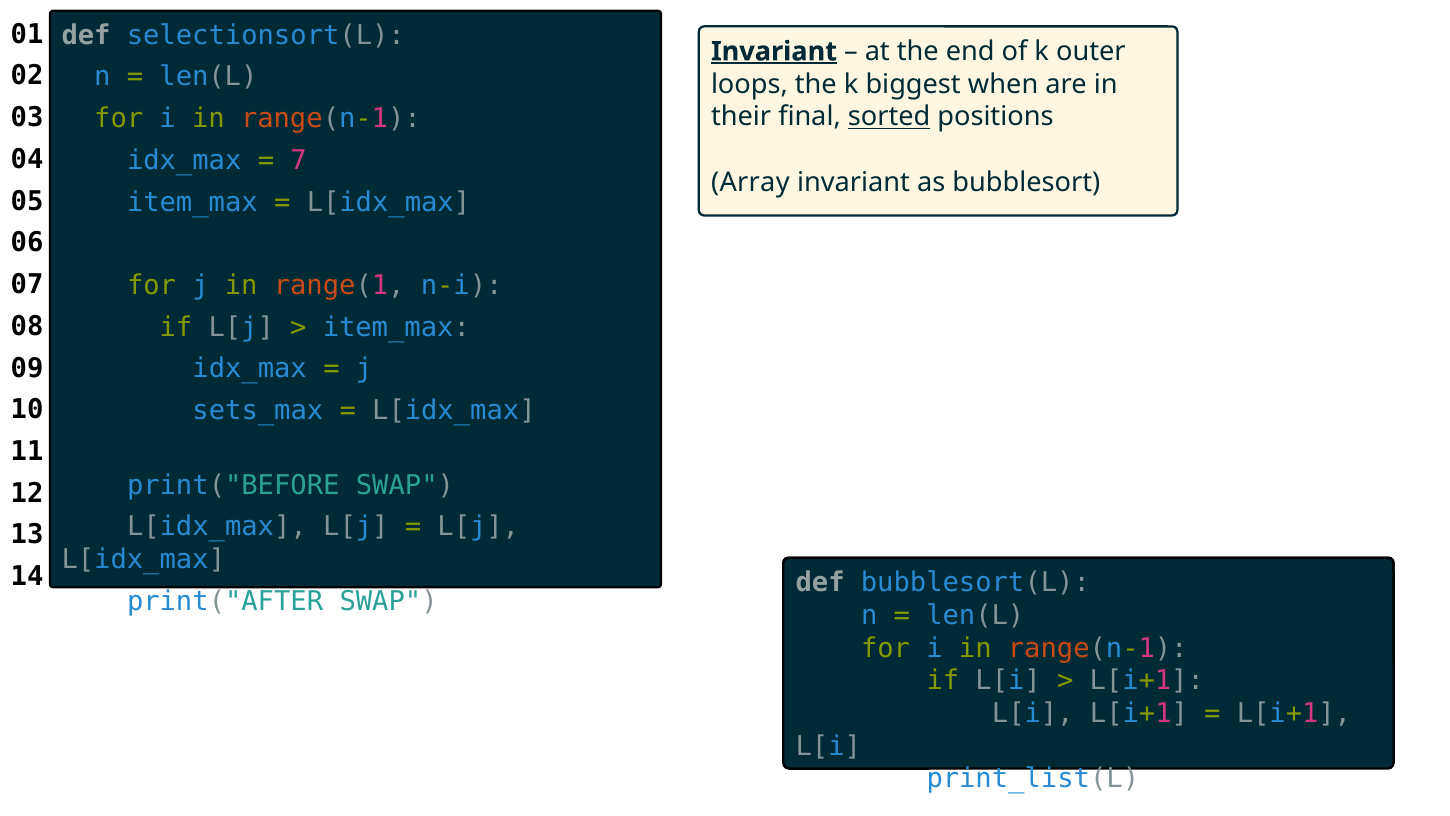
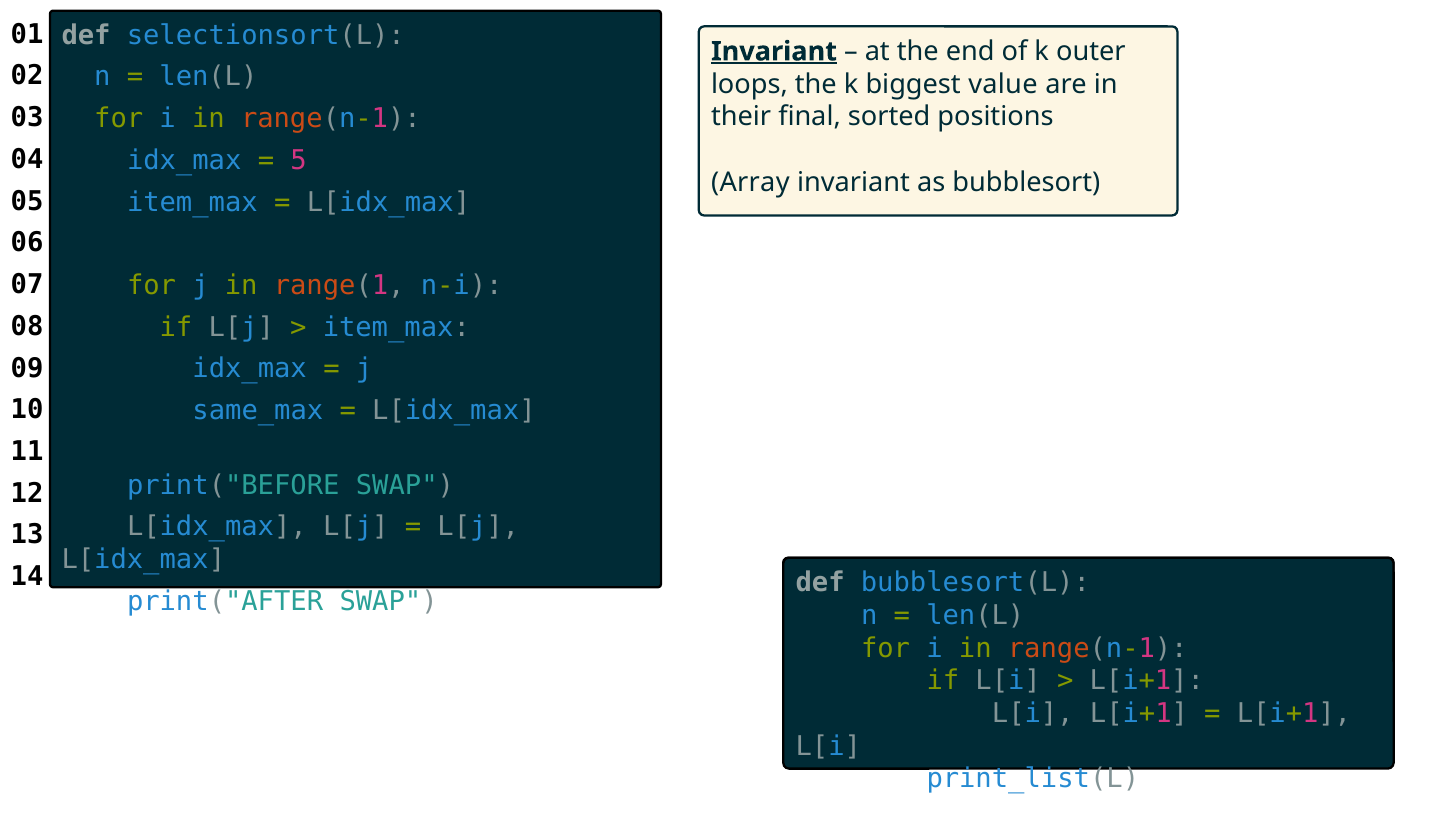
when: when -> value
sorted underline: present -> none
7: 7 -> 5
sets_max: sets_max -> same_max
